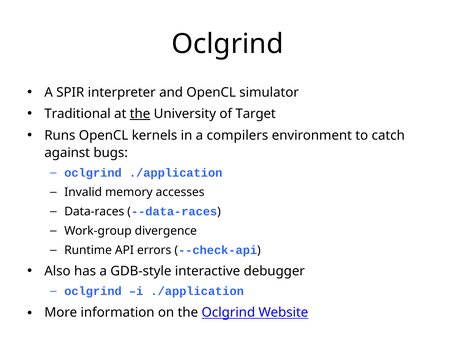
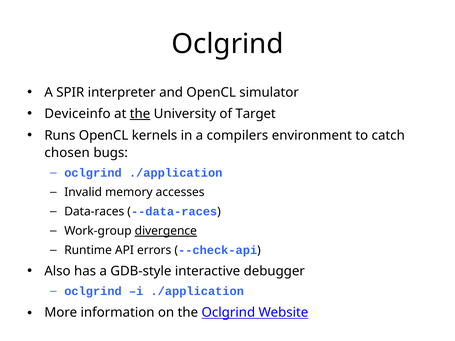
Traditional: Traditional -> Deviceinfo
against: against -> chosen
divergence underline: none -> present
